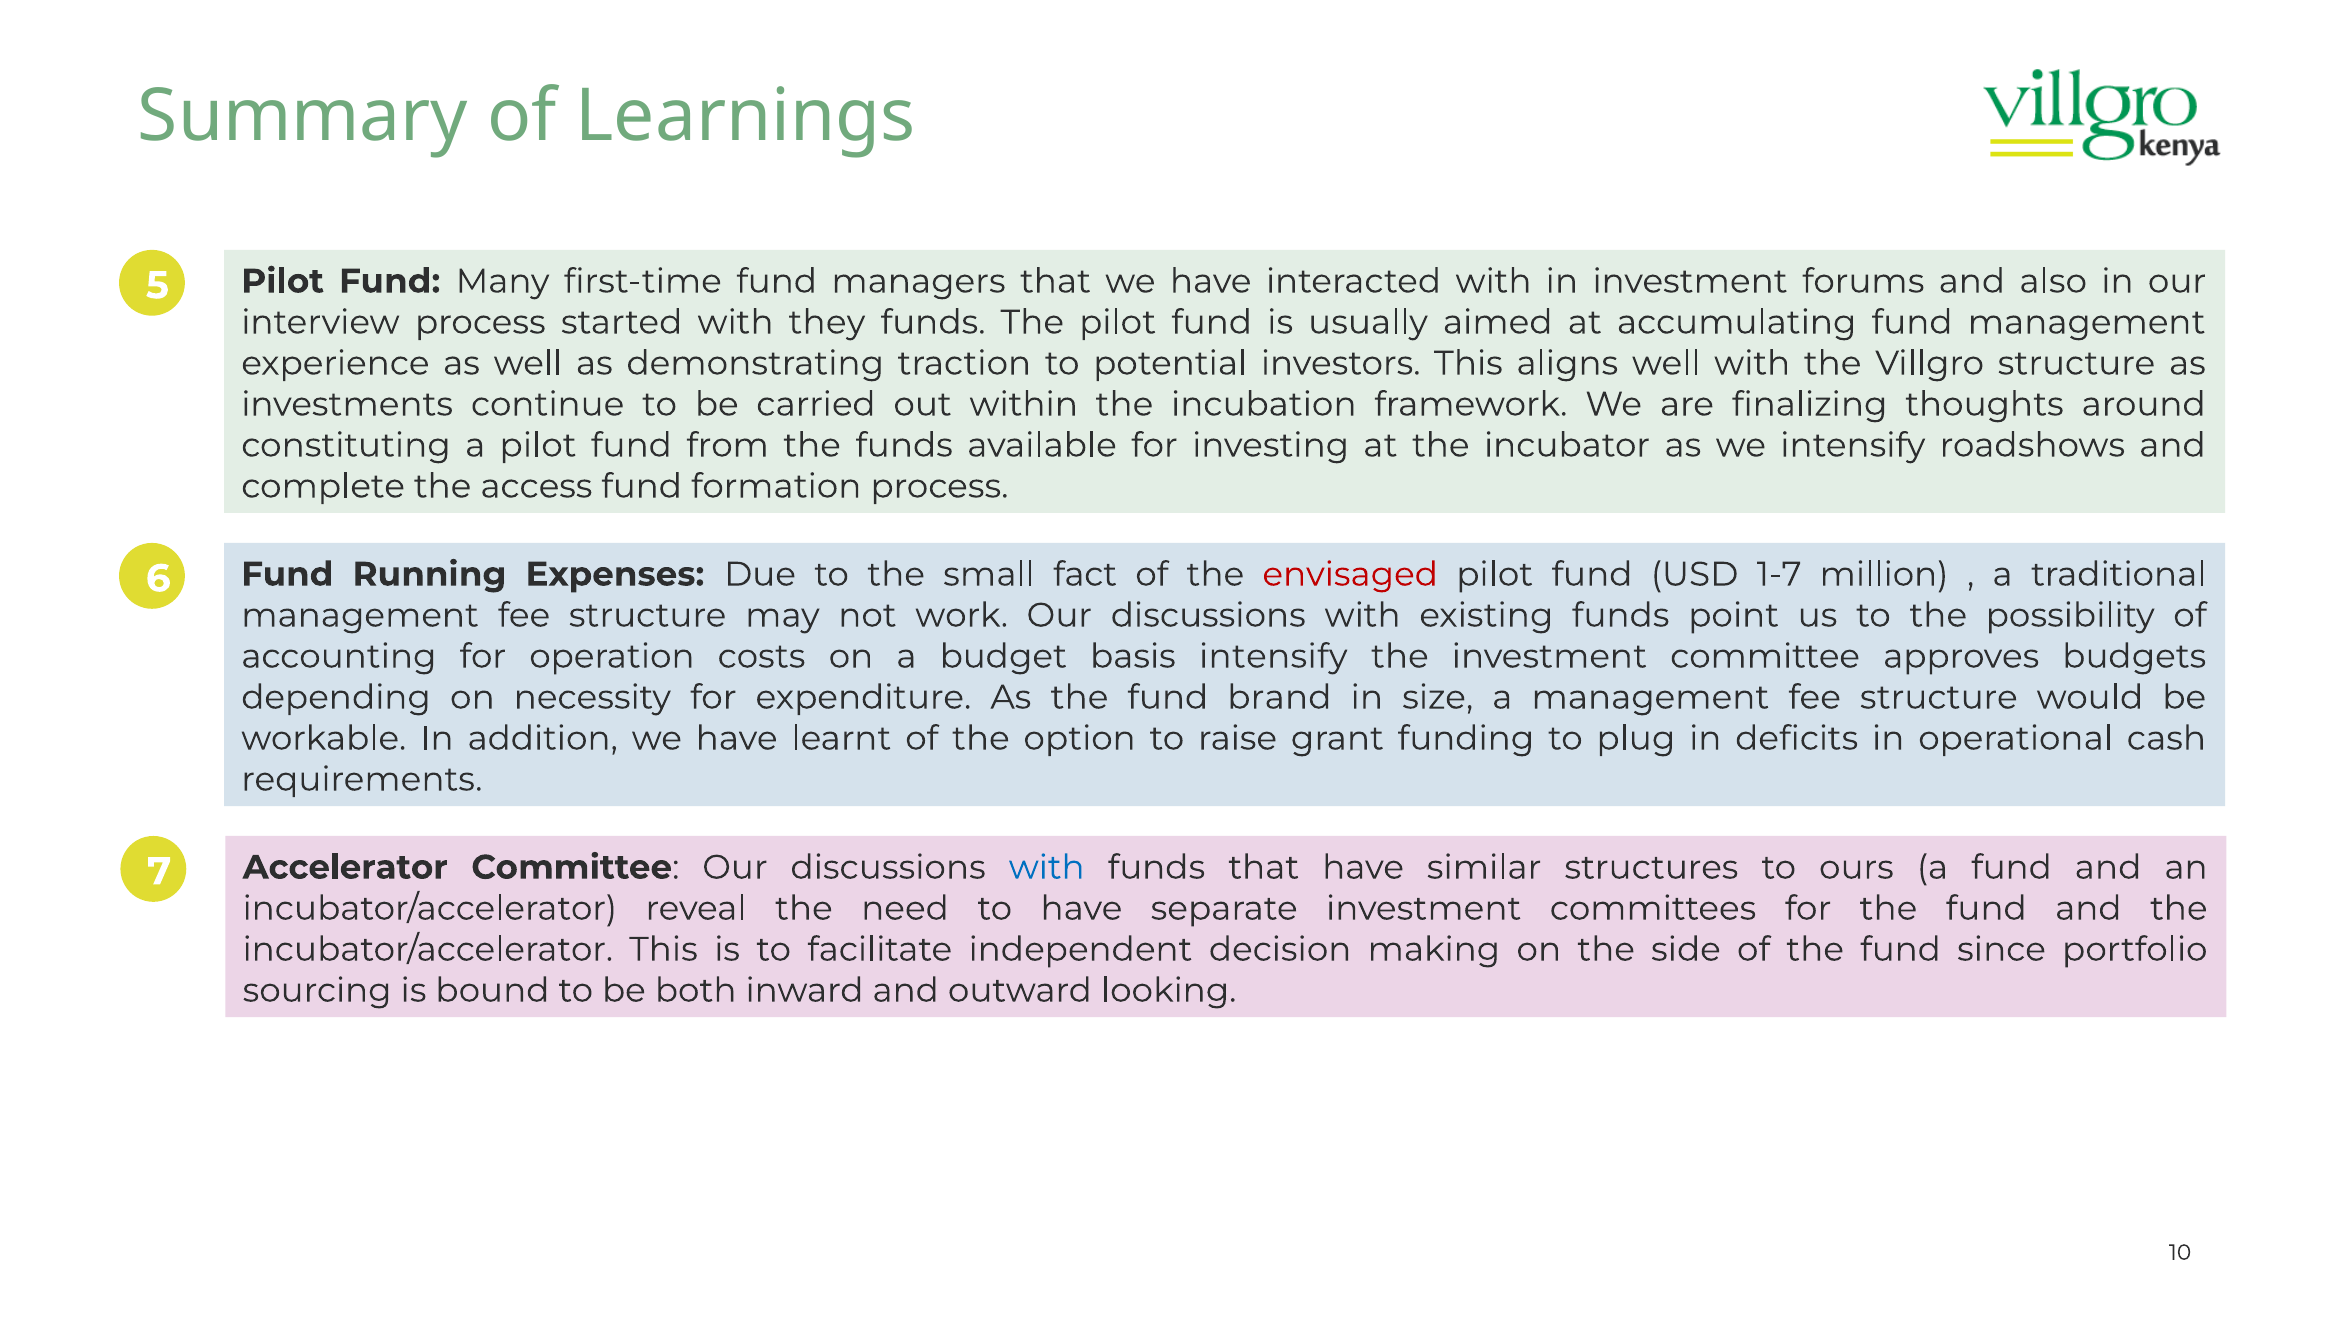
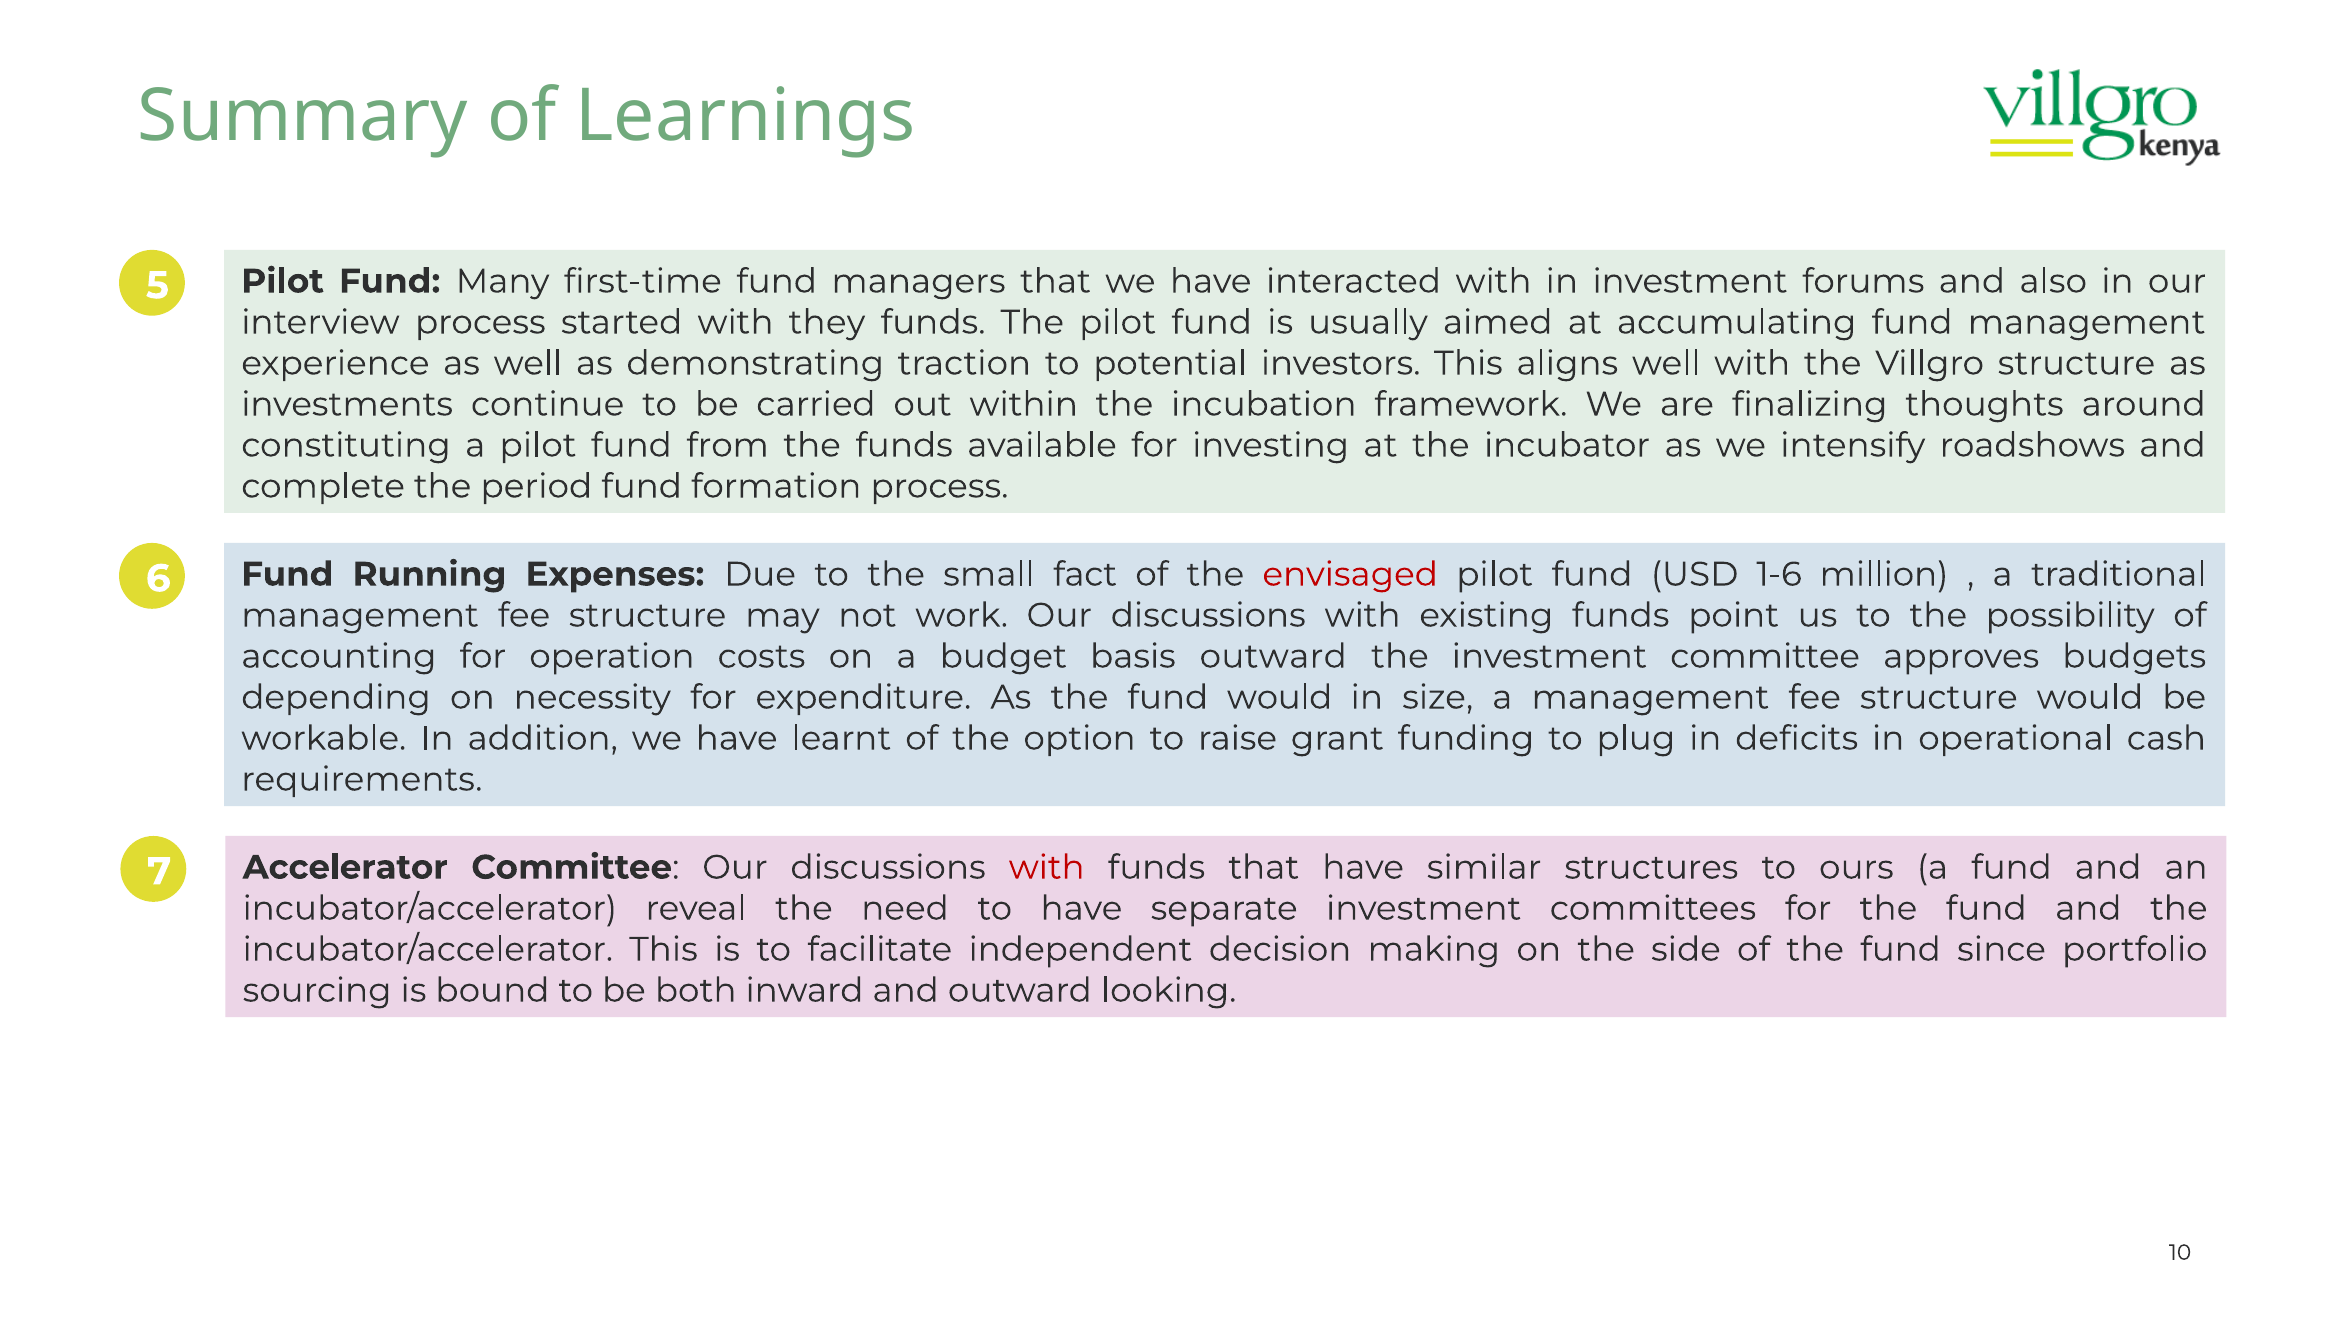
access: access -> period
1-7: 1-7 -> 1-6
basis intensify: intensify -> outward
fund brand: brand -> would
with at (1047, 867) colour: blue -> red
